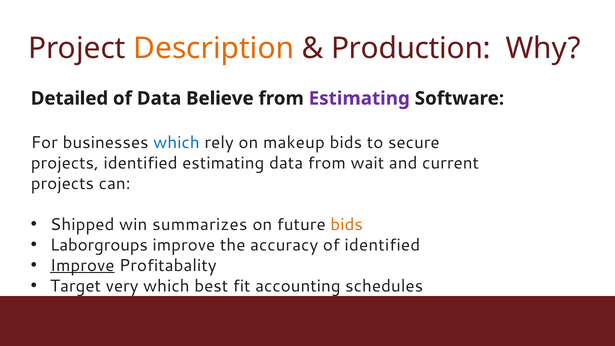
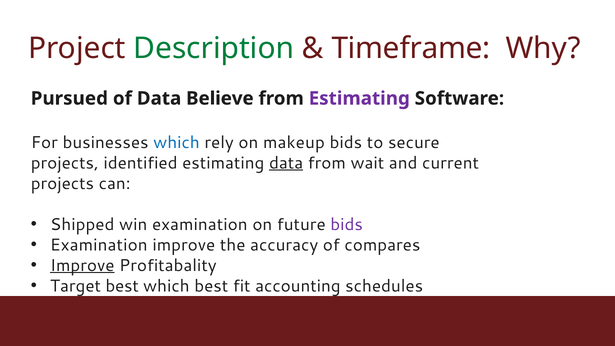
Description colour: orange -> green
Production: Production -> Timeframe
Detailed: Detailed -> Pursued
data at (286, 163) underline: none -> present
win summarizes: summarizes -> examination
bids at (347, 224) colour: orange -> purple
Laborgroups at (99, 245): Laborgroups -> Examination
of identified: identified -> compares
Target very: very -> best
